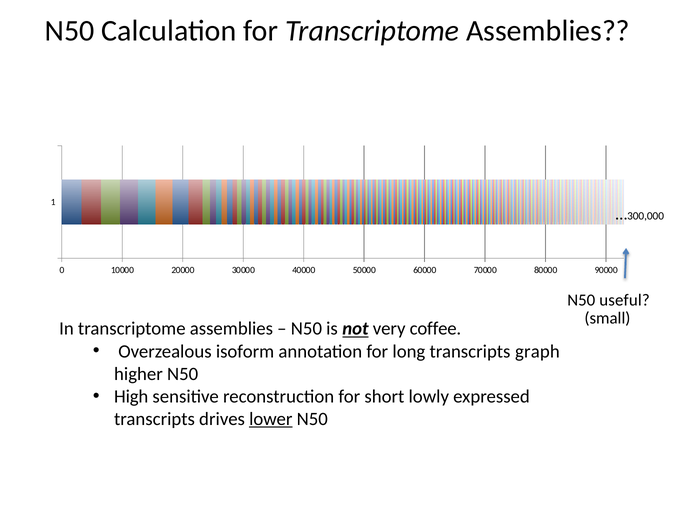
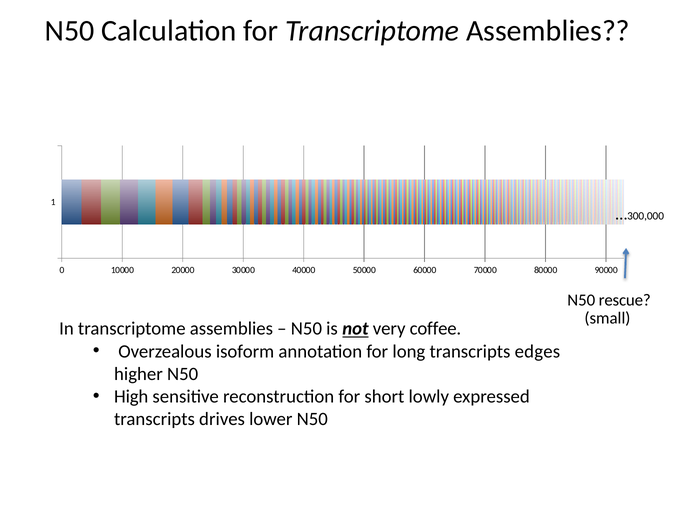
useful: useful -> rescue
graph: graph -> edges
lower underline: present -> none
